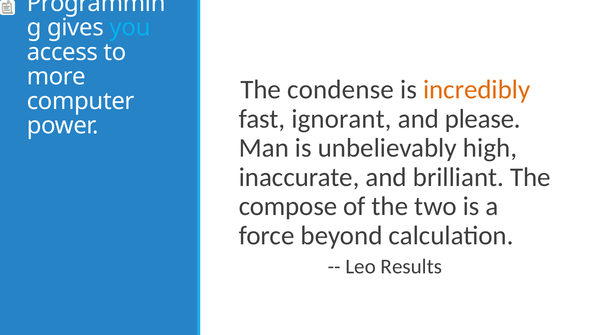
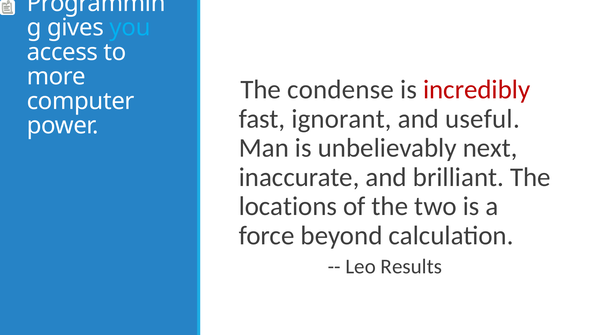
incredibly colour: orange -> red
please: please -> useful
high: high -> next
compose: compose -> locations
